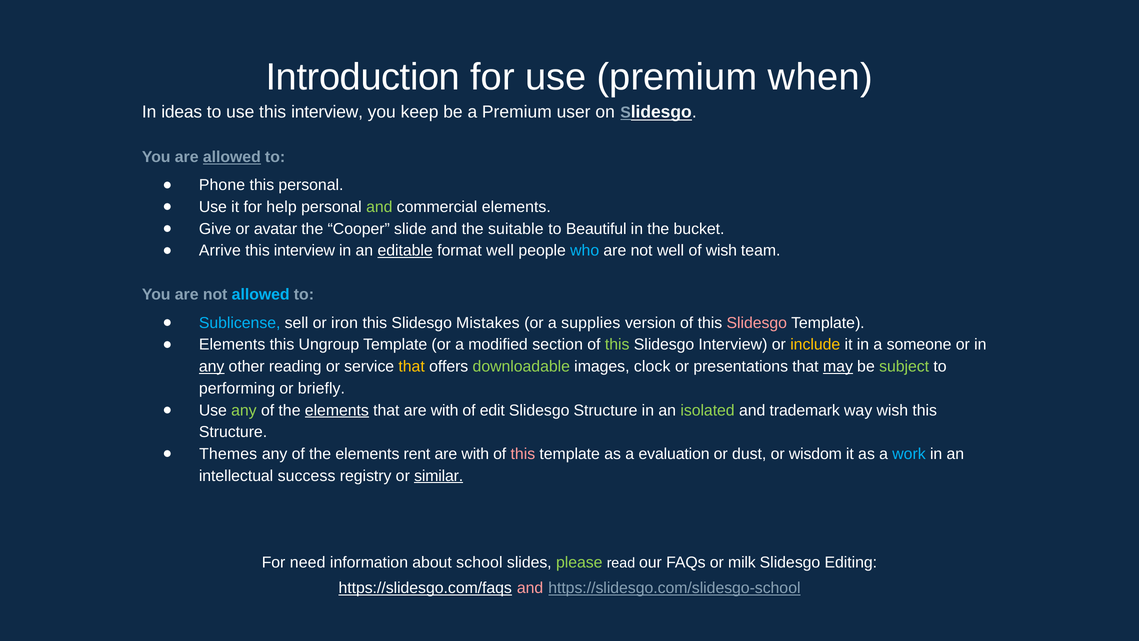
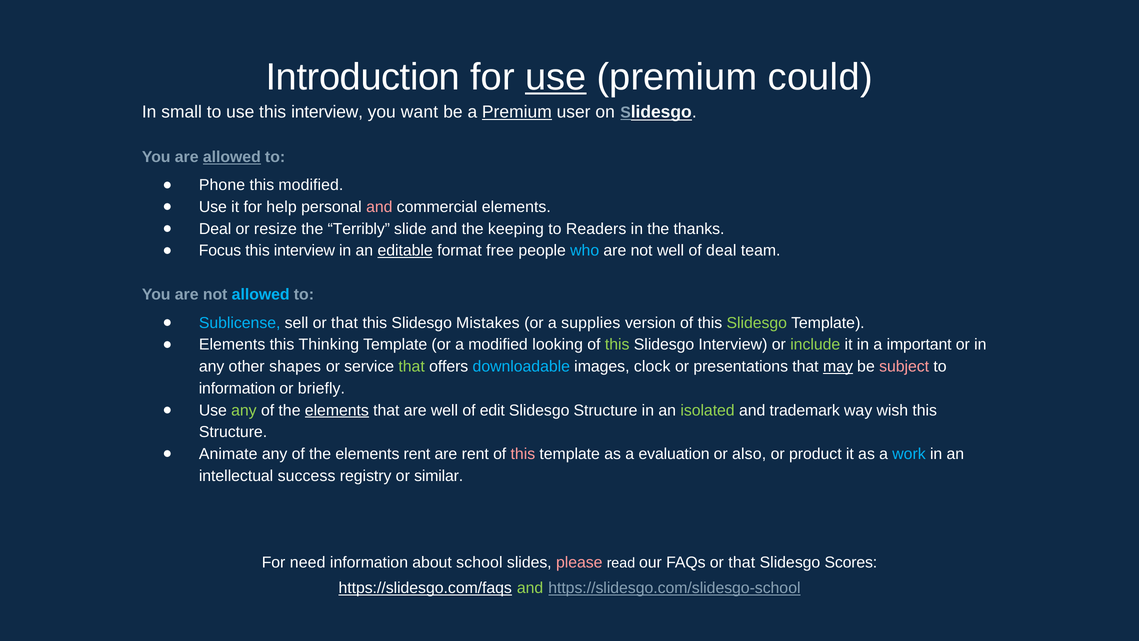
use at (556, 77) underline: none -> present
when: when -> could
ideas: ideas -> small
keep: keep -> want
Premium at (517, 112) underline: none -> present
this personal: personal -> modified
and at (379, 207) colour: light green -> pink
Give at (215, 229): Give -> Deal
avatar: avatar -> resize
Cooper: Cooper -> Terribly
suitable: suitable -> keeping
Beautiful: Beautiful -> Readers
bucket: bucket -> thanks
Arrive: Arrive -> Focus
format well: well -> free
of wish: wish -> deal
sell or iron: iron -> that
Slidesgo at (757, 323) colour: pink -> light green
Ungroup: Ungroup -> Thinking
section: section -> looking
include colour: yellow -> light green
someone: someone -> important
any at (212, 366) underline: present -> none
reading: reading -> shapes
that at (412, 366) colour: yellow -> light green
downloadable colour: light green -> light blue
subject colour: light green -> pink
performing at (237, 388): performing -> information
that are with: with -> well
Themes: Themes -> Animate
with at (475, 454): with -> rent
dust: dust -> also
wisdom: wisdom -> product
similar underline: present -> none
please colour: light green -> pink
FAQs or milk: milk -> that
Editing: Editing -> Scores
and at (530, 588) colour: pink -> light green
